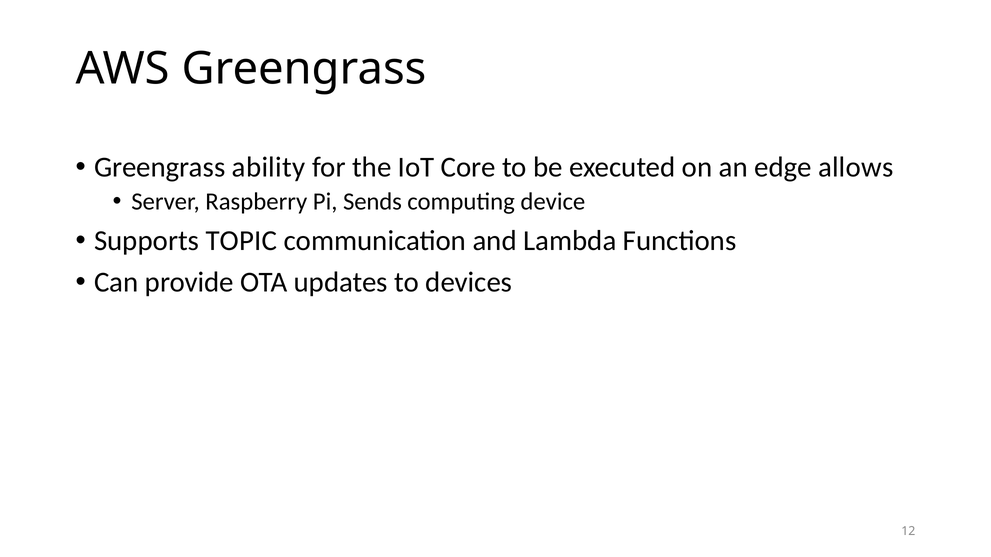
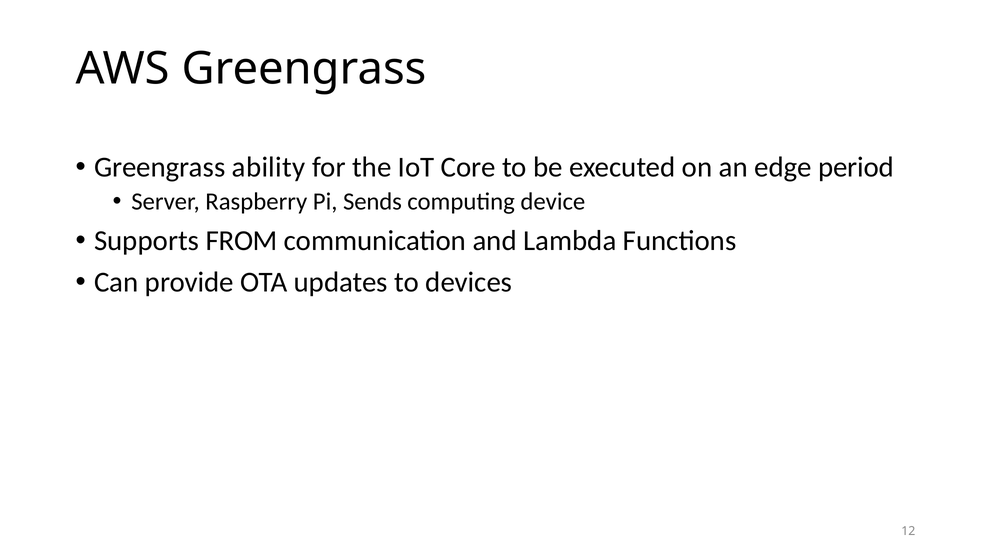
allows: allows -> period
TOPIC: TOPIC -> FROM
